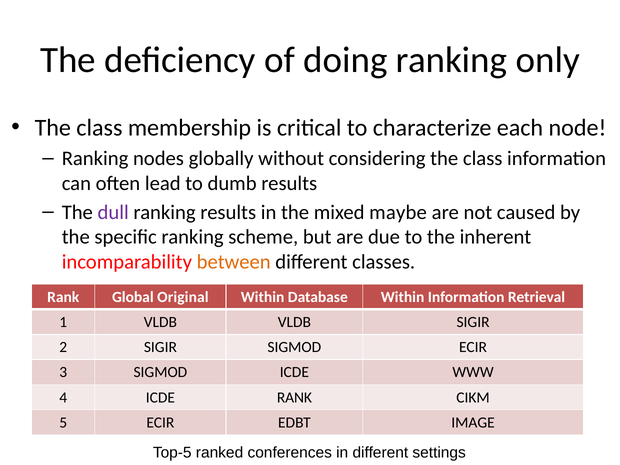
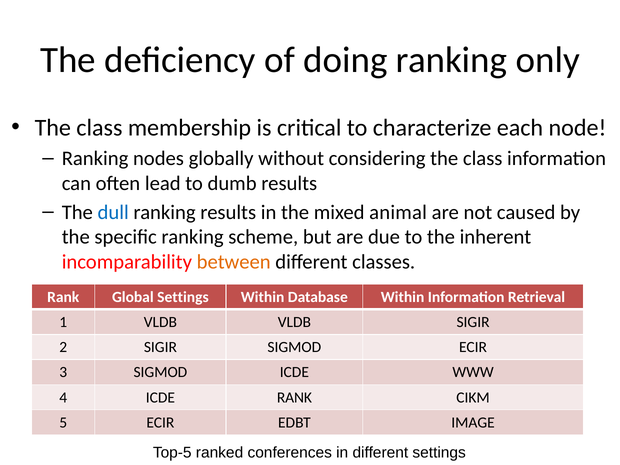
dull colour: purple -> blue
maybe: maybe -> animal
Global Original: Original -> Settings
